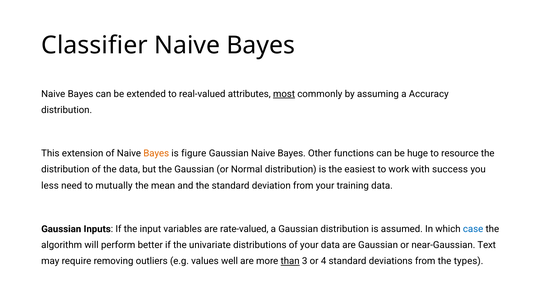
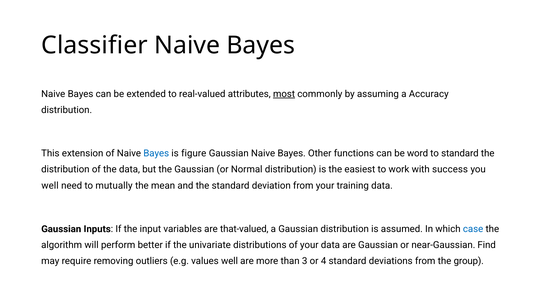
Bayes at (156, 154) colour: orange -> blue
huge: huge -> word
to resource: resource -> standard
less at (50, 186): less -> well
rate-valued: rate-valued -> that-valued
Text: Text -> Find
than underline: present -> none
types: types -> group
